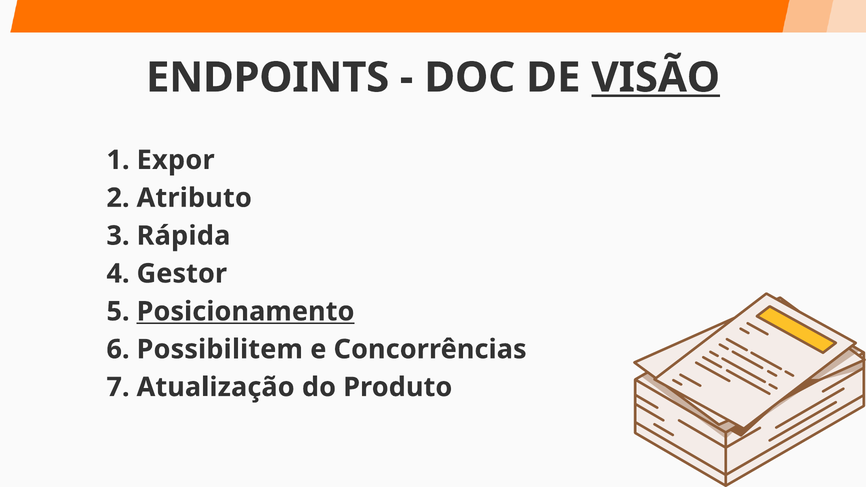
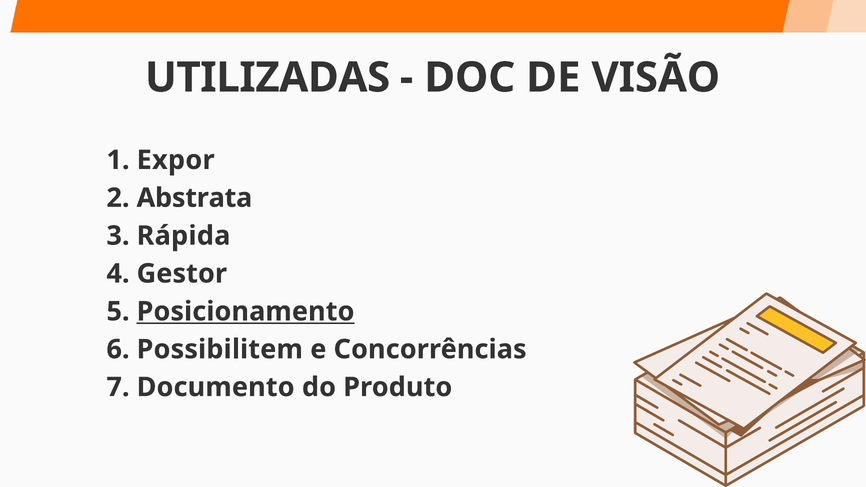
ENDPOINTS: ENDPOINTS -> UTILIZADAS
VISÃO underline: present -> none
Atributo: Atributo -> Abstrata
Atualização: Atualização -> Documento
